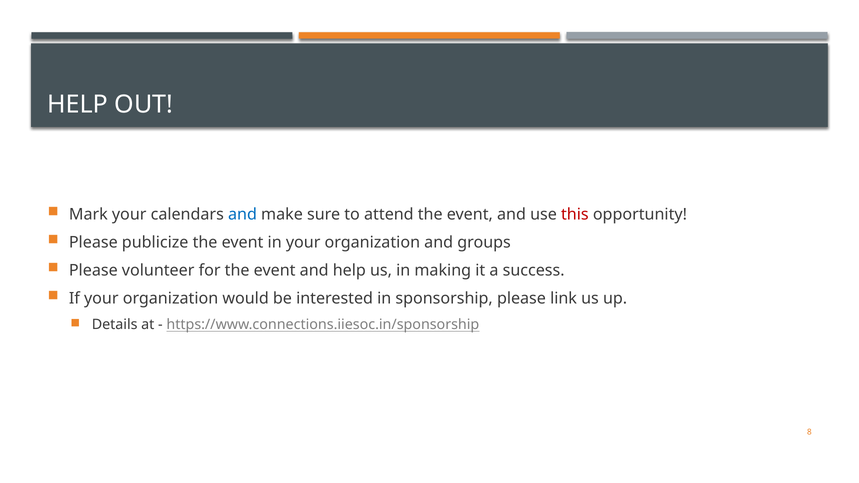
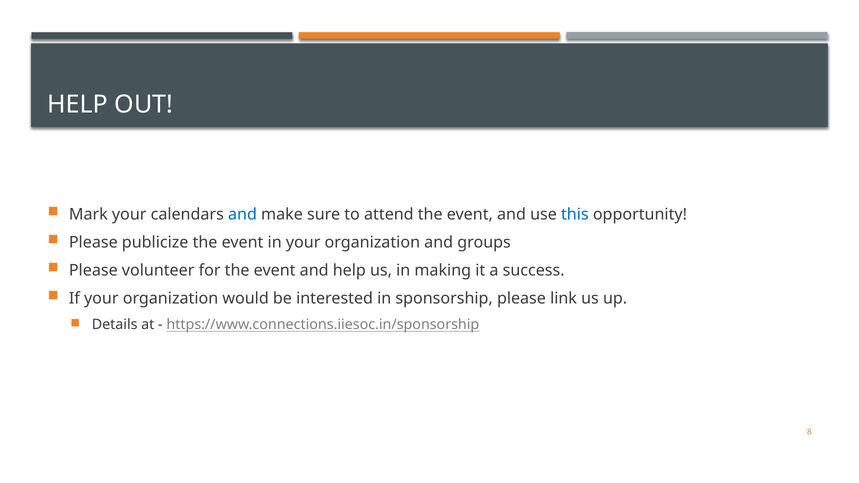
this colour: red -> blue
